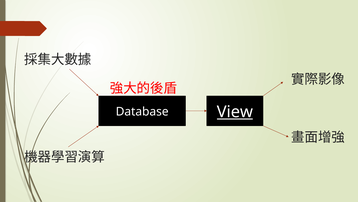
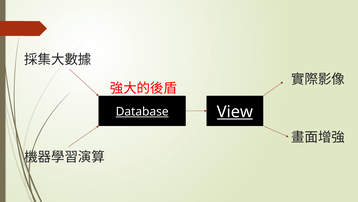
Database underline: none -> present
